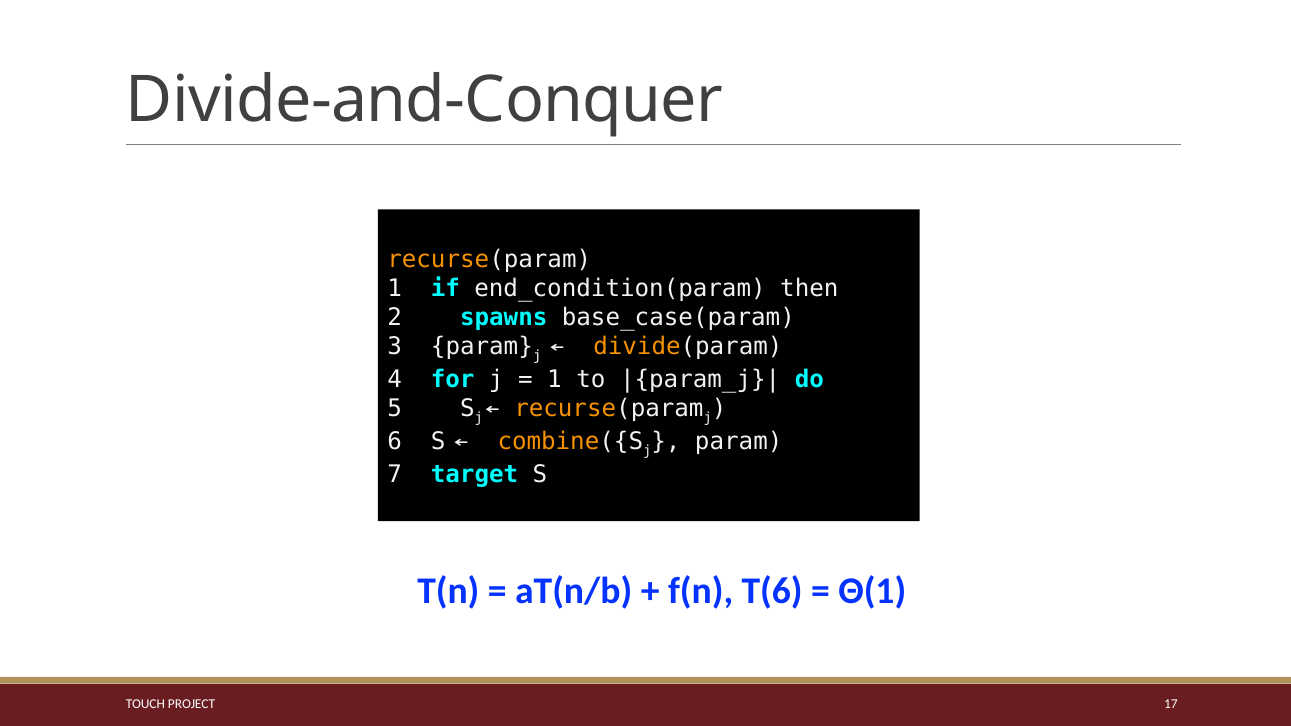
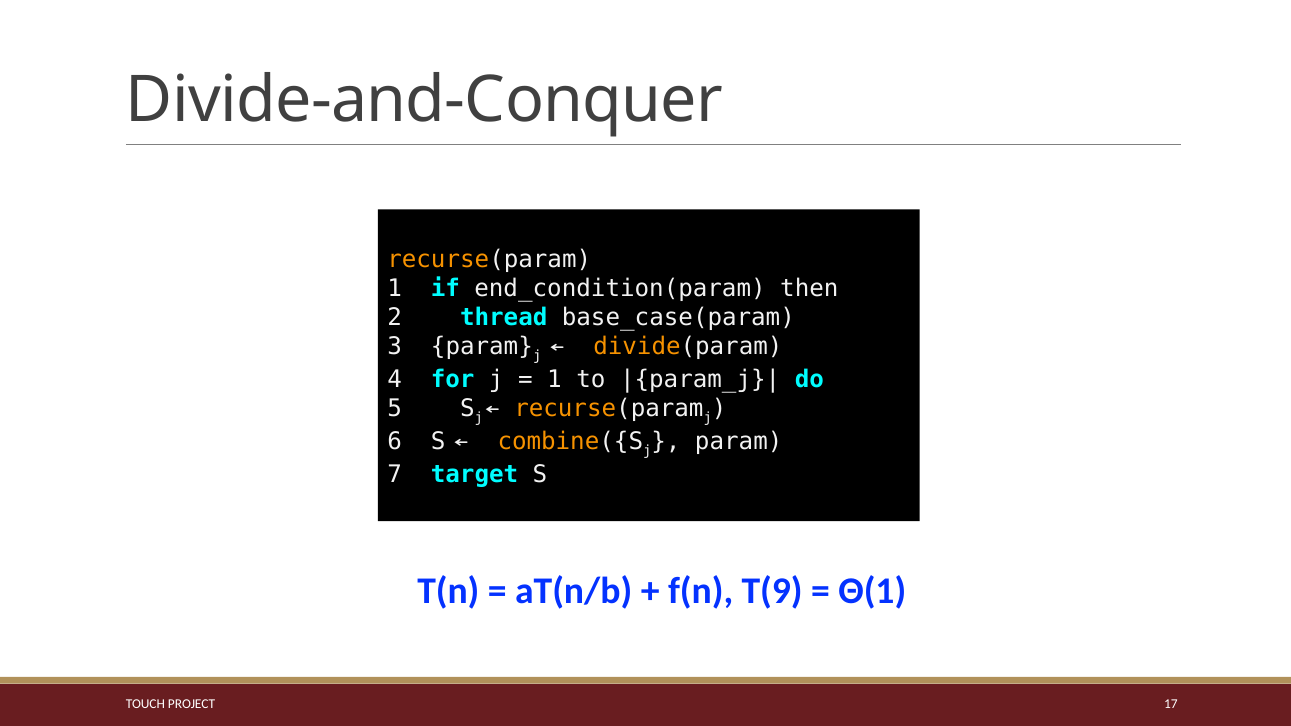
spawns: spawns -> thread
T(6: T(6 -> T(9
